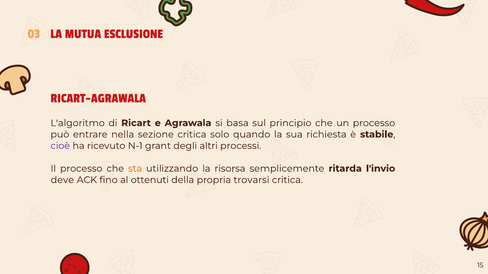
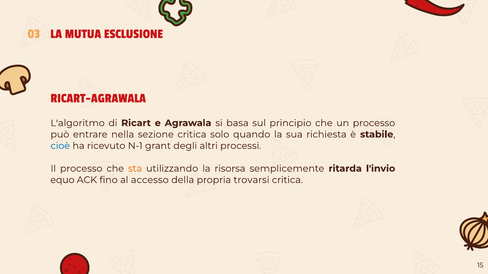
cioè colour: purple -> blue
deve: deve -> equo
ottenuti: ottenuti -> accesso
